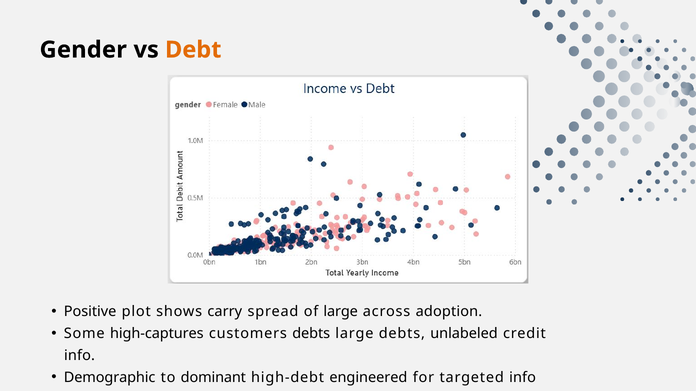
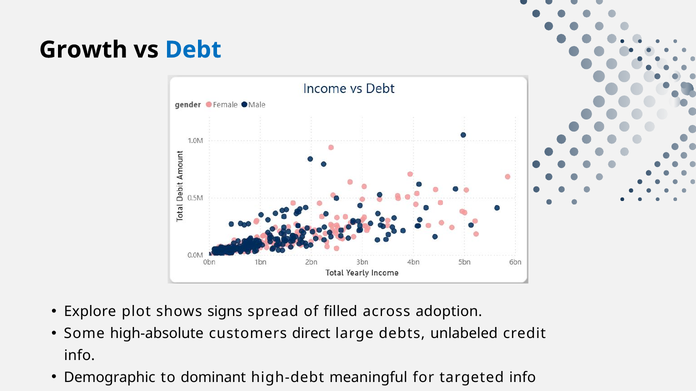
Gender: Gender -> Growth
Debt colour: orange -> blue
Positive: Positive -> Explore
carry: carry -> signs
of large: large -> filled
high-captures: high-captures -> high-absolute
customers debts: debts -> direct
engineered: engineered -> meaningful
